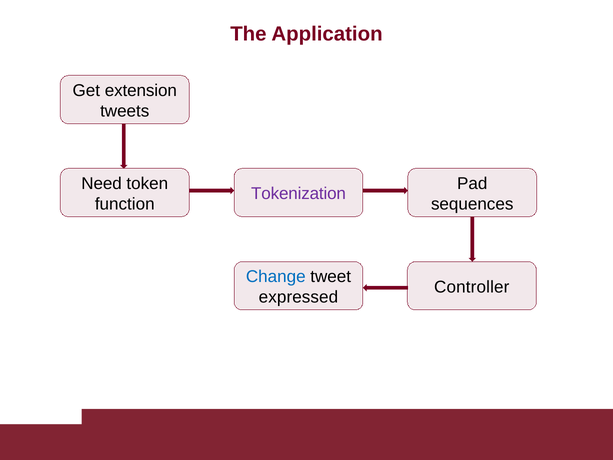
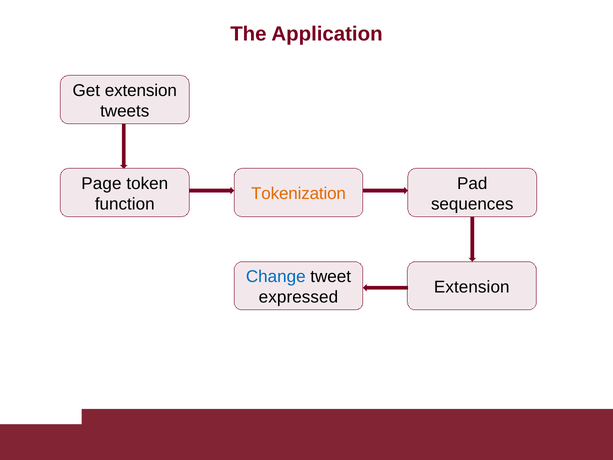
Need: Need -> Page
Tokenization colour: purple -> orange
Controller at (472, 287): Controller -> Extension
